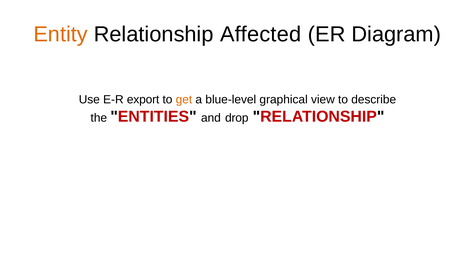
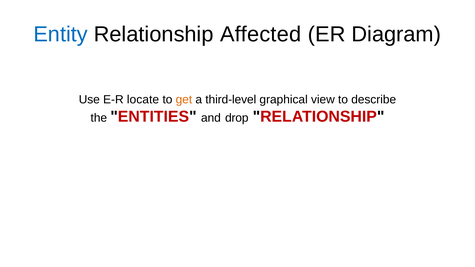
Entity colour: orange -> blue
export: export -> locate
blue-level: blue-level -> third-level
